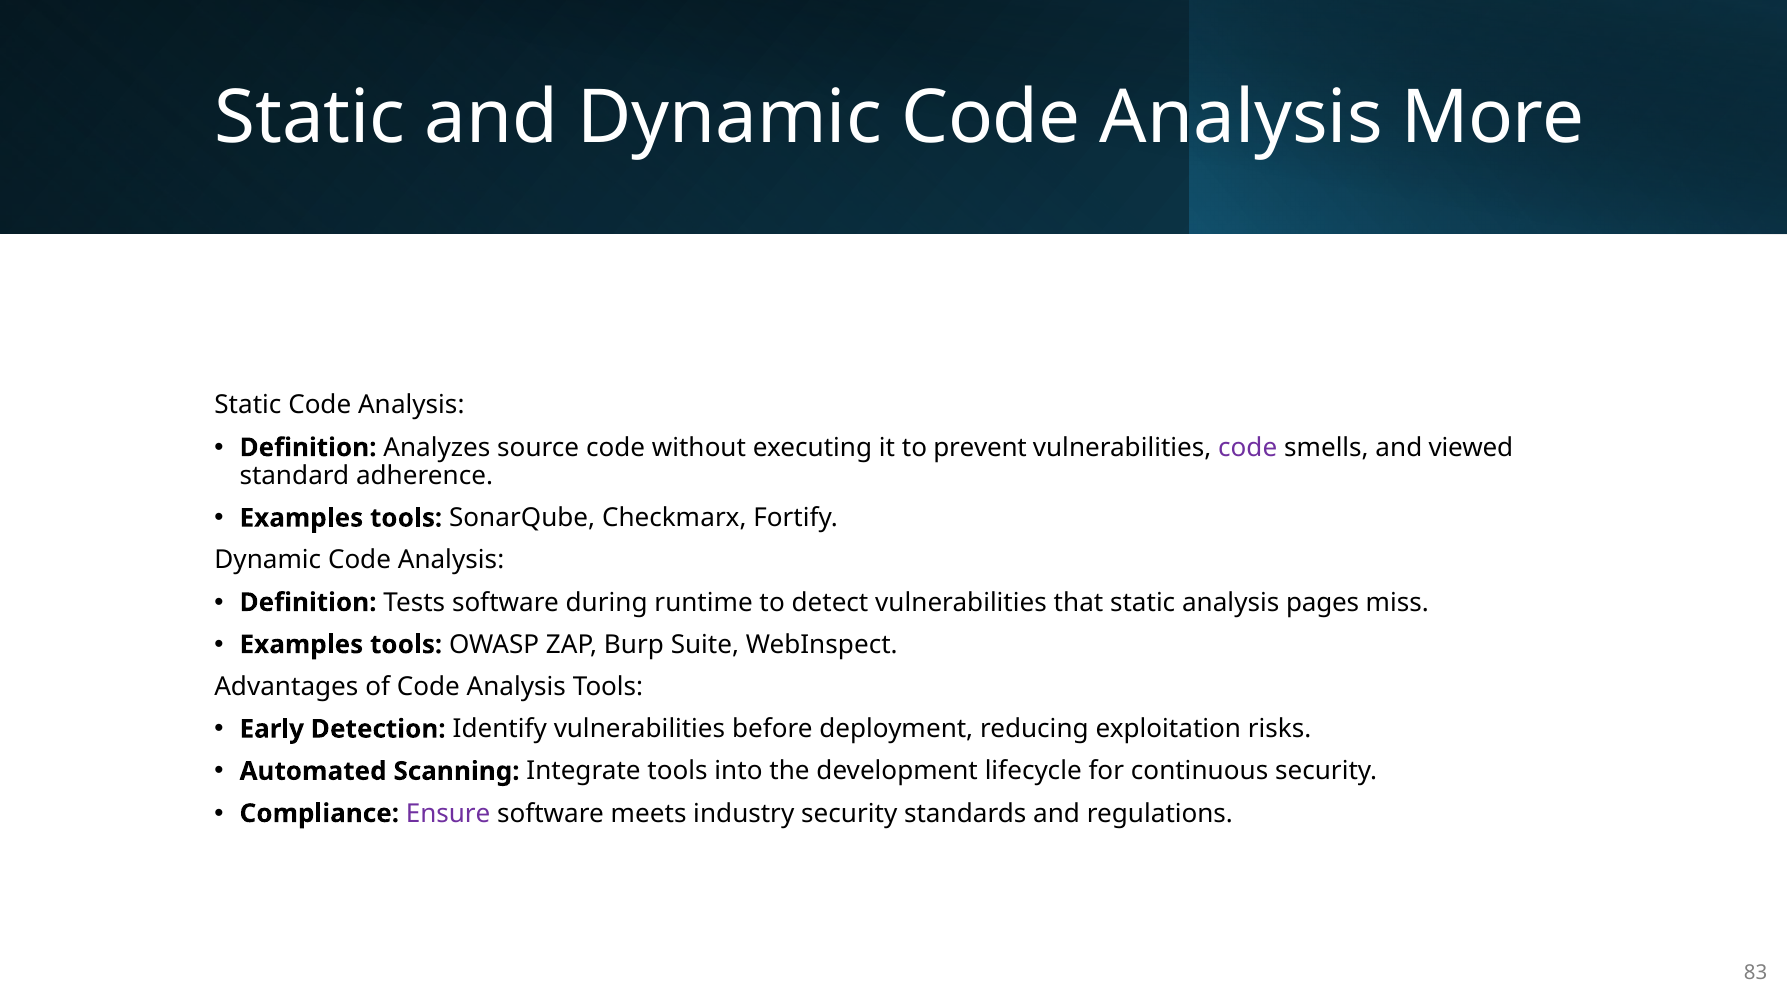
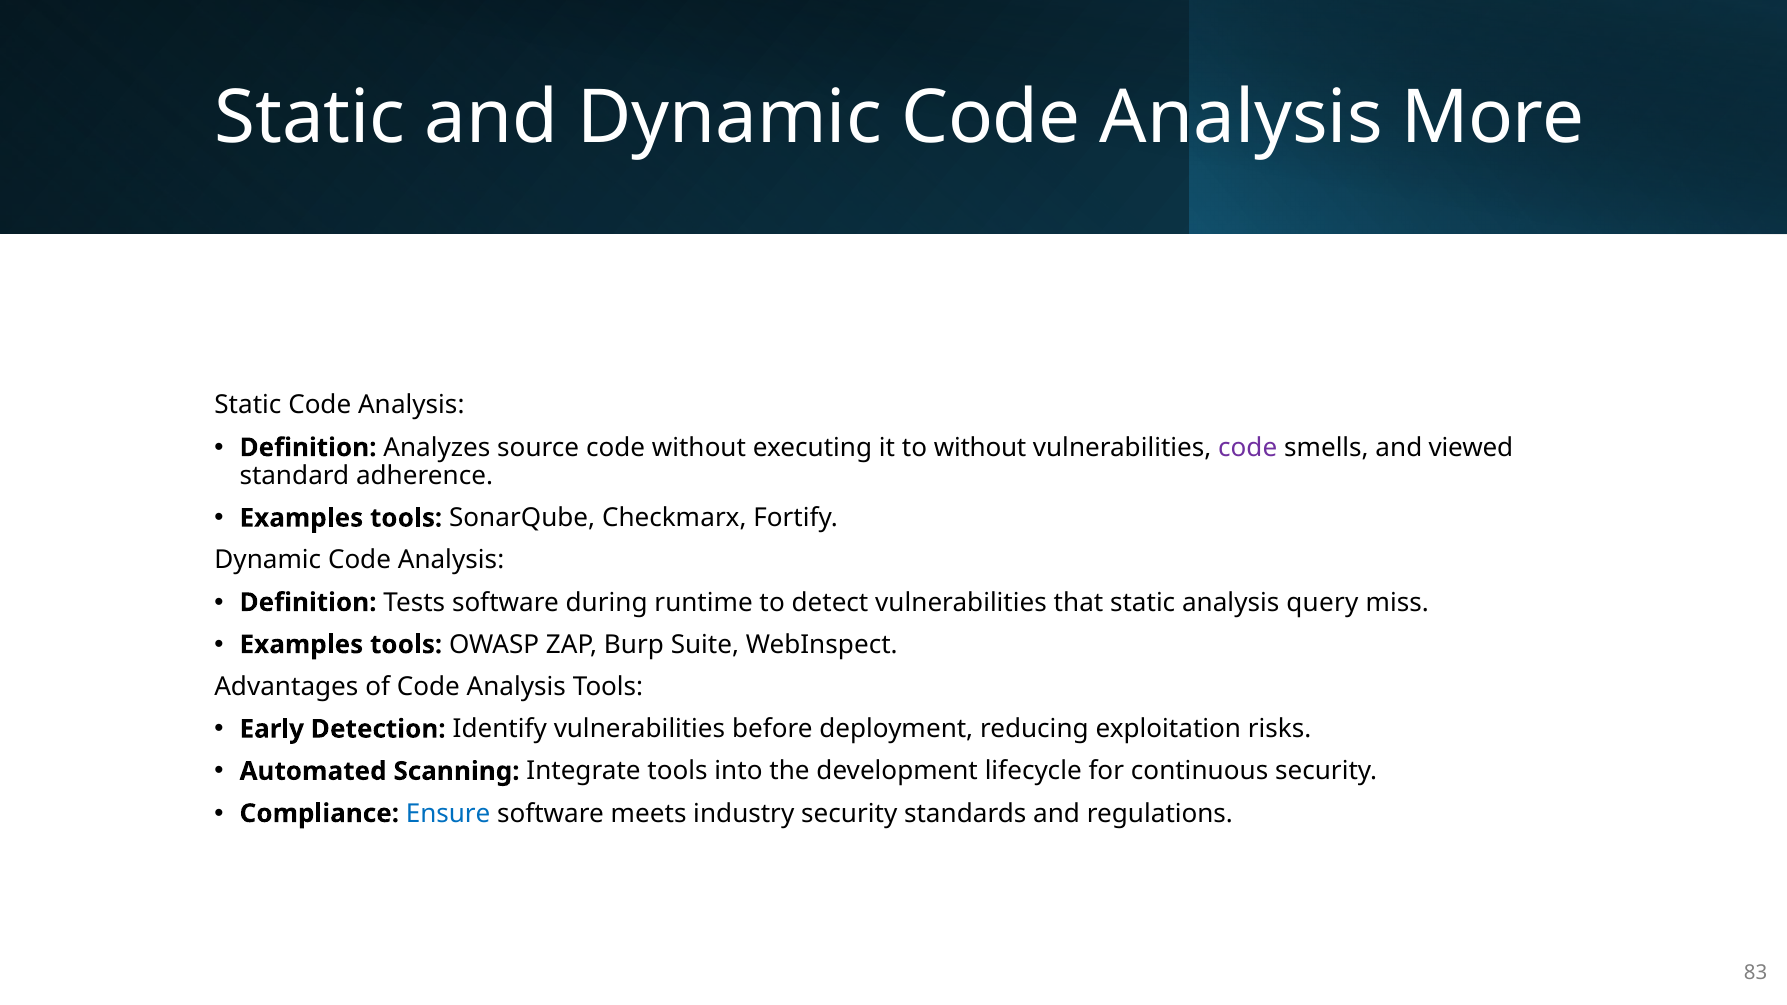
to prevent: prevent -> without
pages: pages -> query
Ensure colour: purple -> blue
